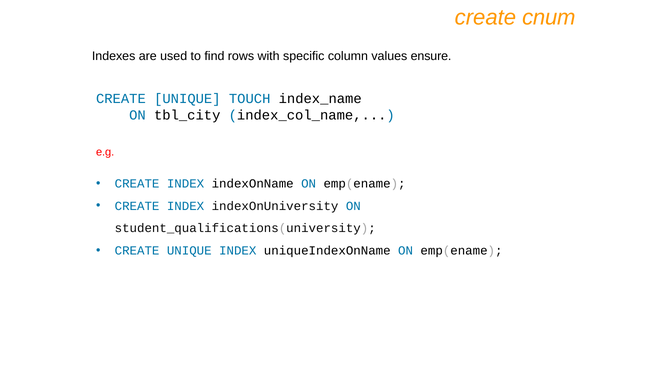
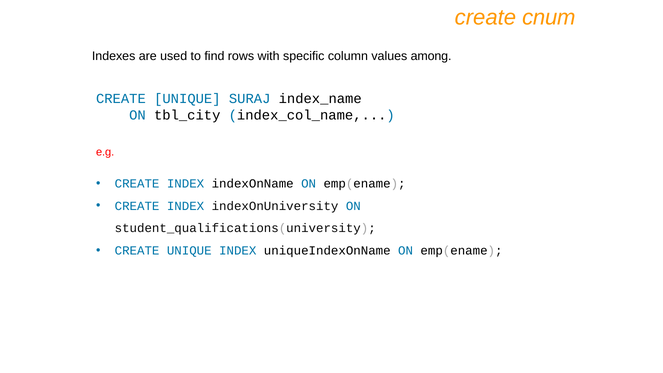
ensure: ensure -> among
TOUCH: TOUCH -> SURAJ
